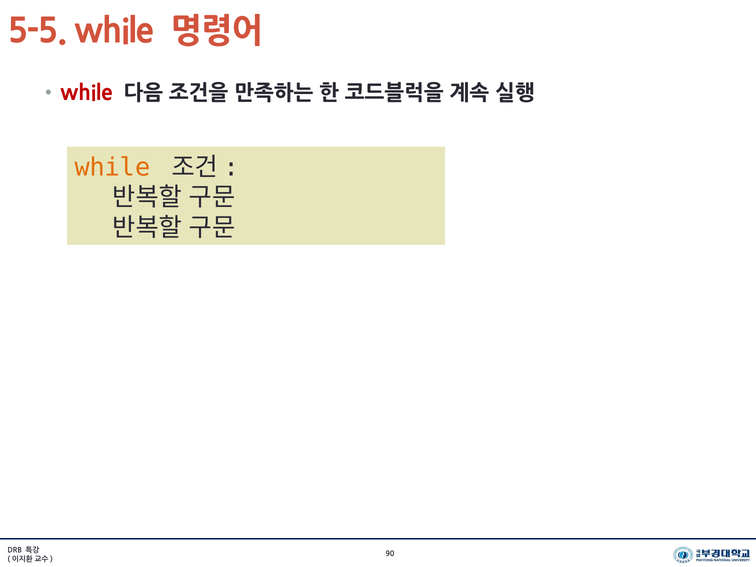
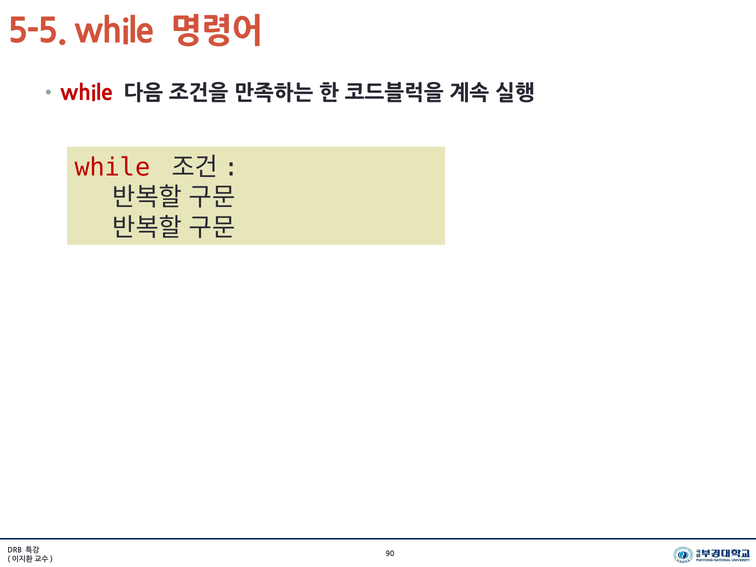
while at (112, 167) colour: orange -> red
